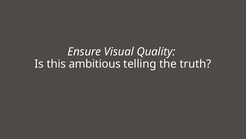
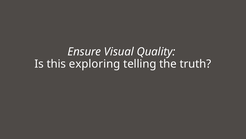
ambitious: ambitious -> exploring
